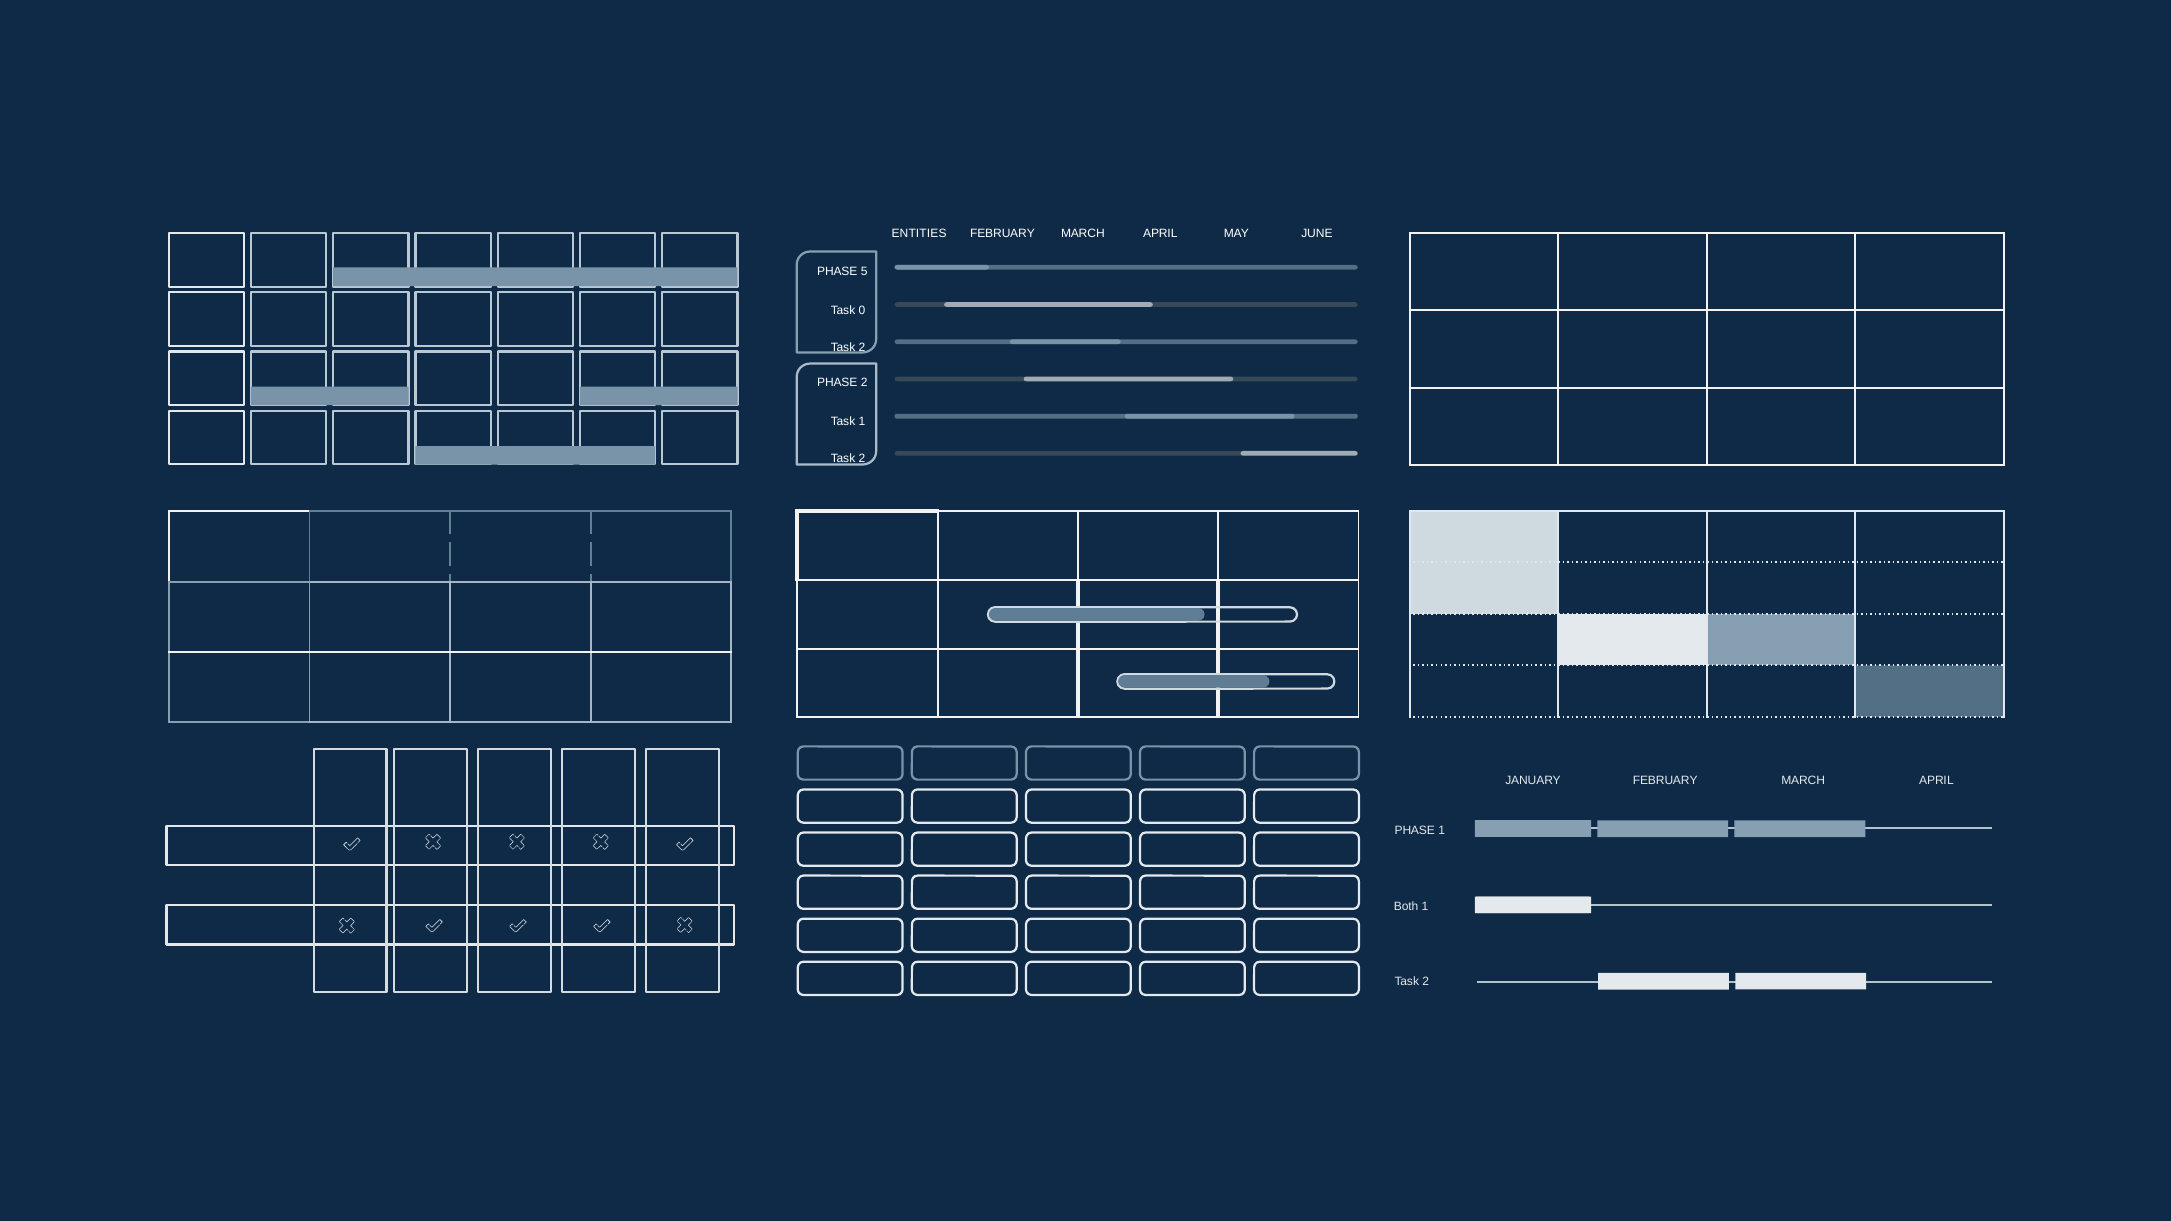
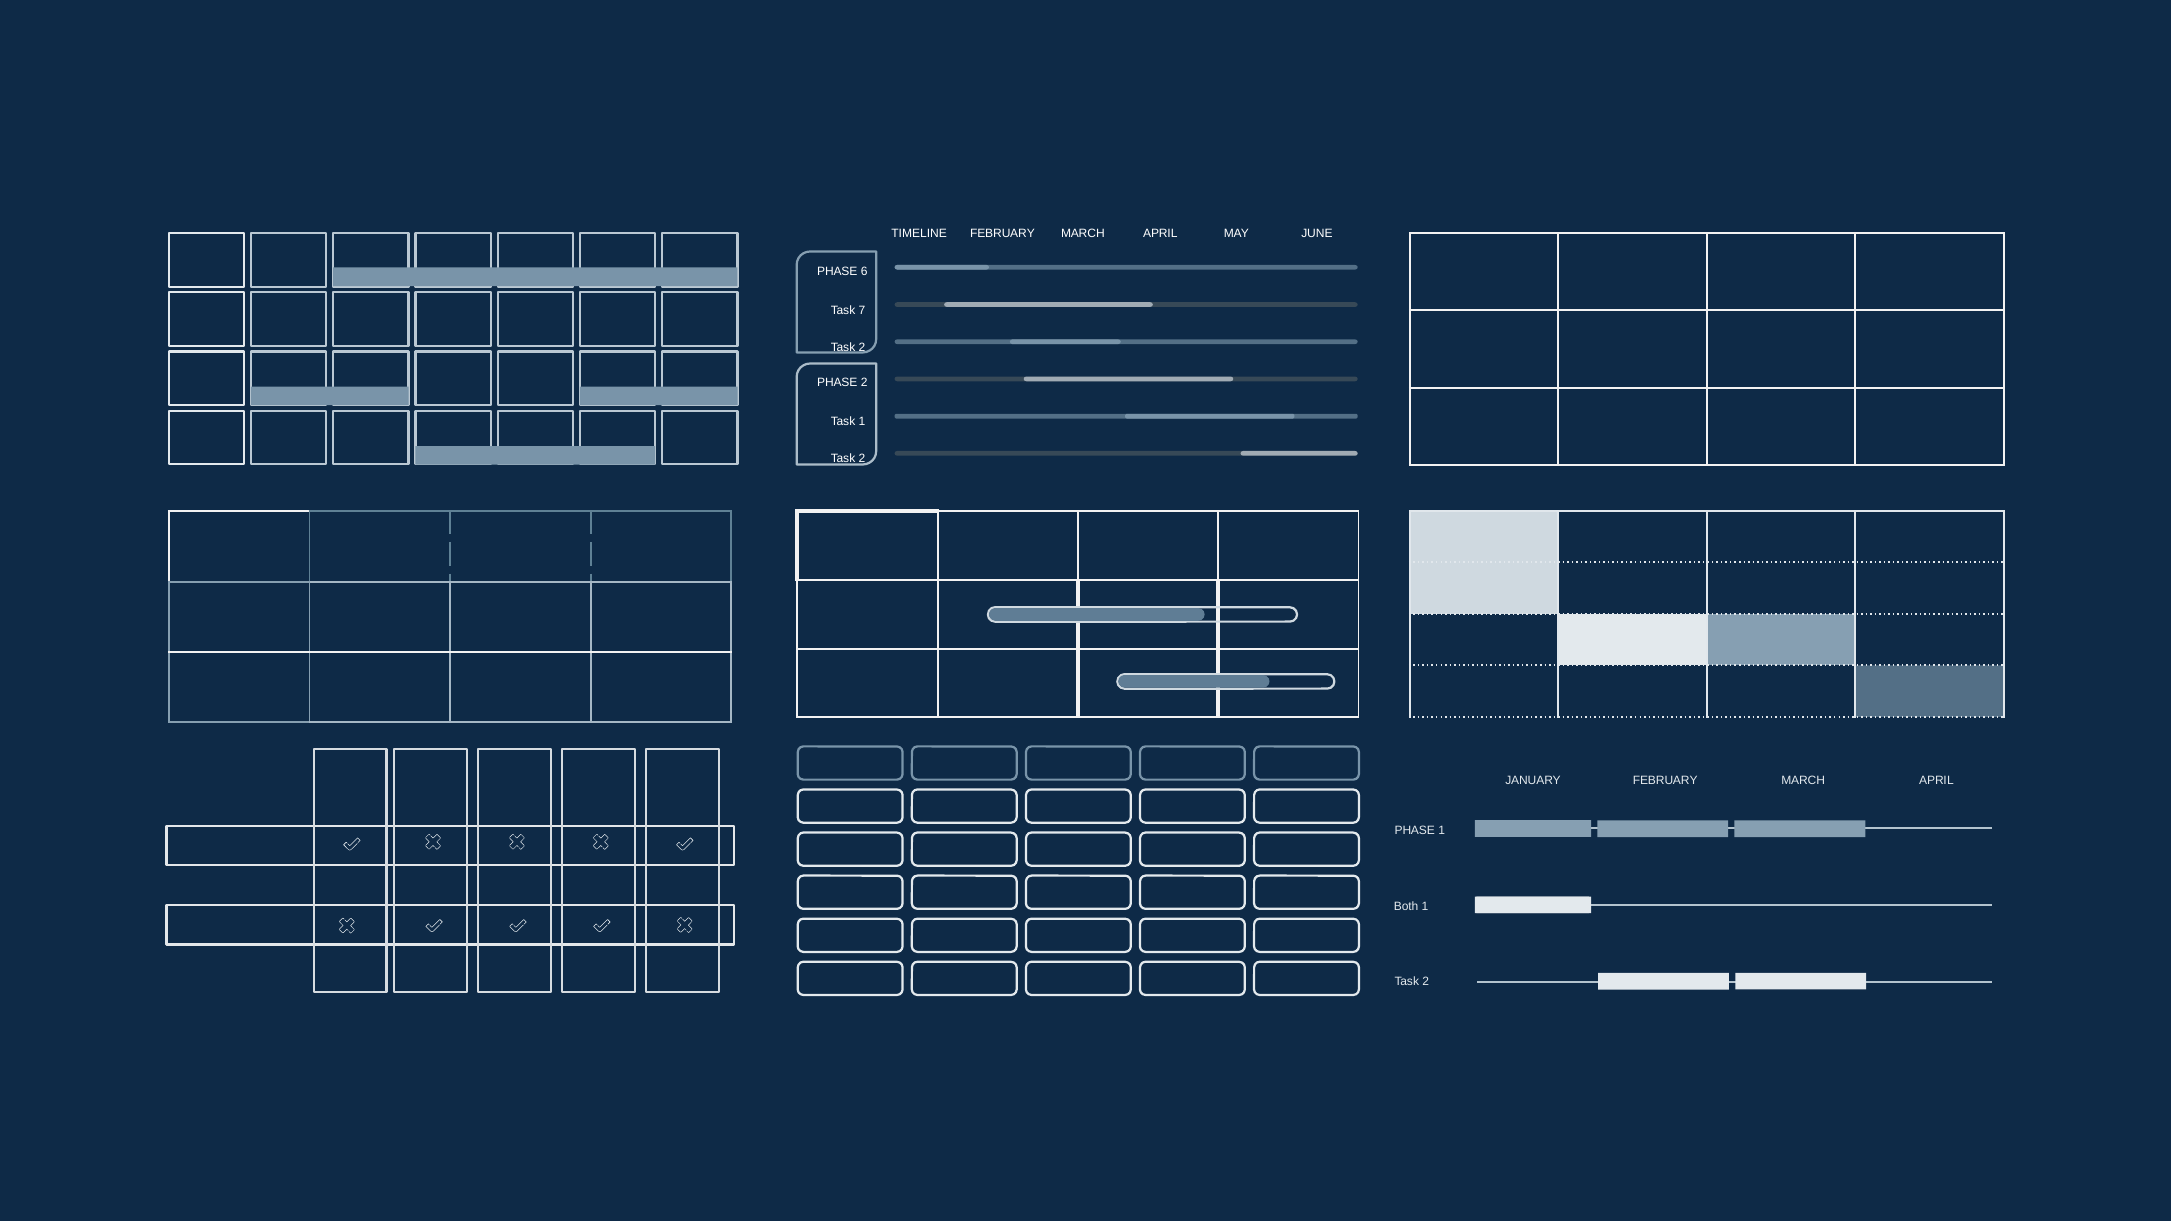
ENTITIES: ENTITIES -> TIMELINE
5: 5 -> 6
0: 0 -> 7
